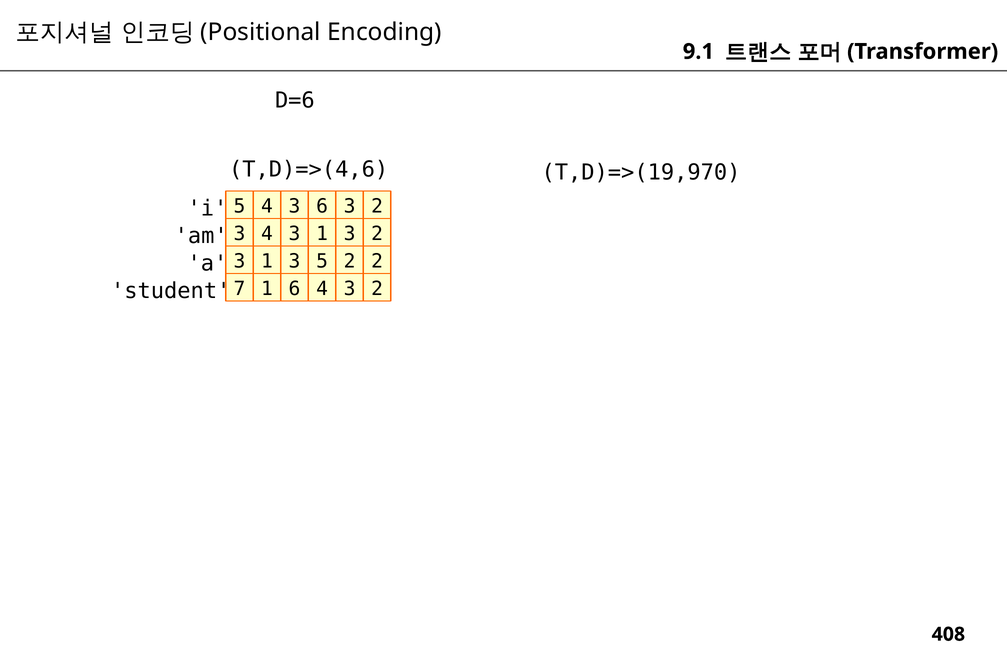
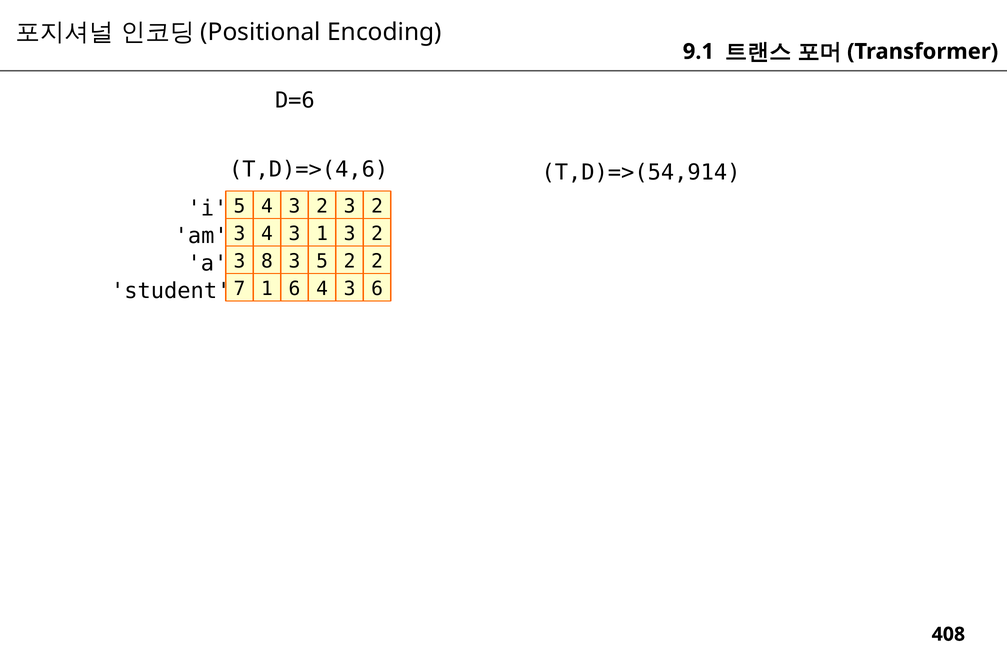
T,D)=>(19,970: T,D)=>(19,970 -> T,D)=>(54,914
4 3 6: 6 -> 2
1 at (267, 261): 1 -> 8
4 3 2: 2 -> 6
